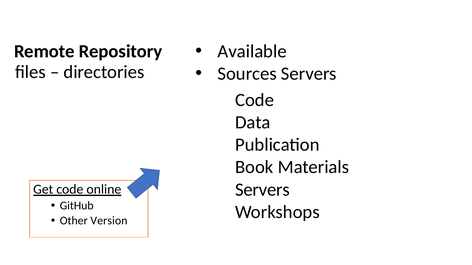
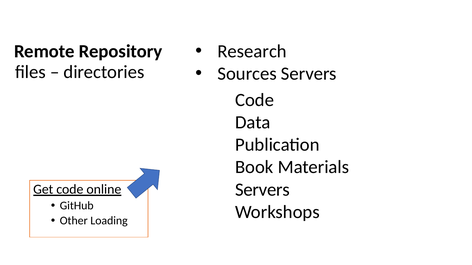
Available: Available -> Research
Version: Version -> Loading
